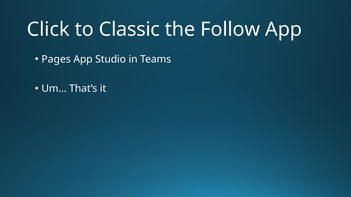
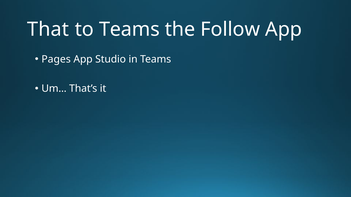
Click: Click -> That
to Classic: Classic -> Teams
